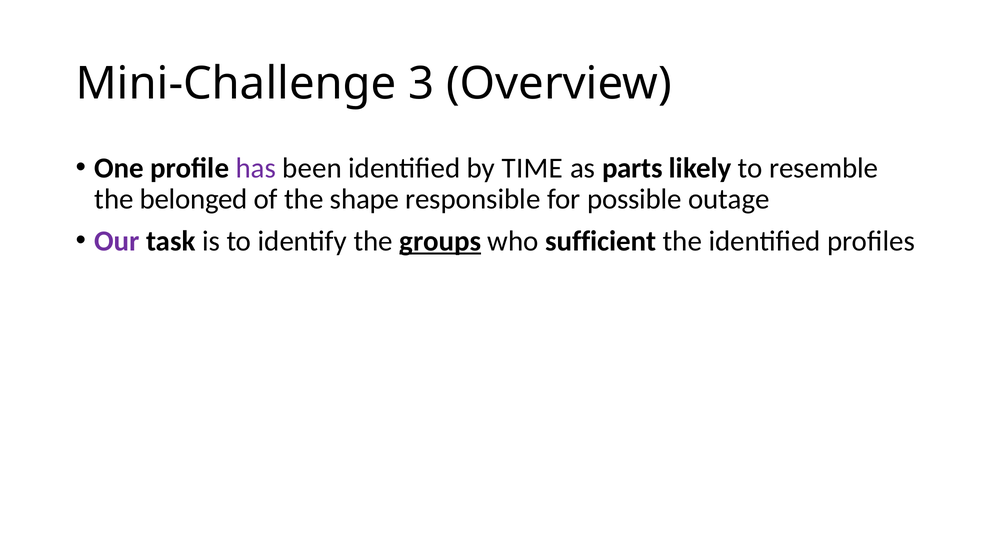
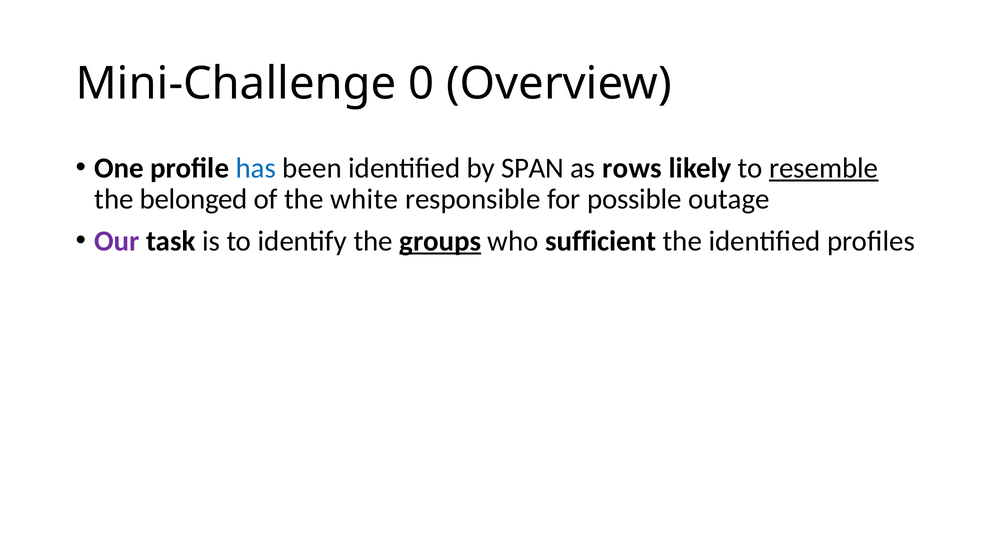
3: 3 -> 0
has colour: purple -> blue
TIME: TIME -> SPAN
parts: parts -> rows
resemble underline: none -> present
shape: shape -> white
